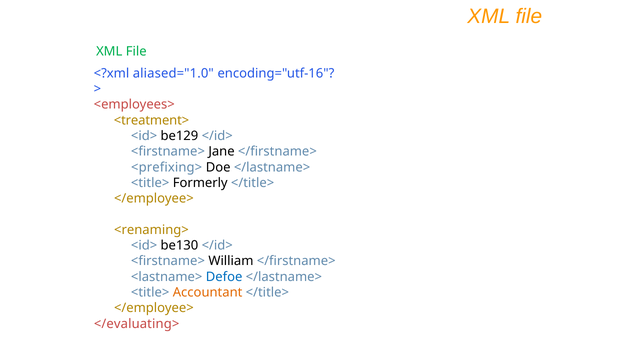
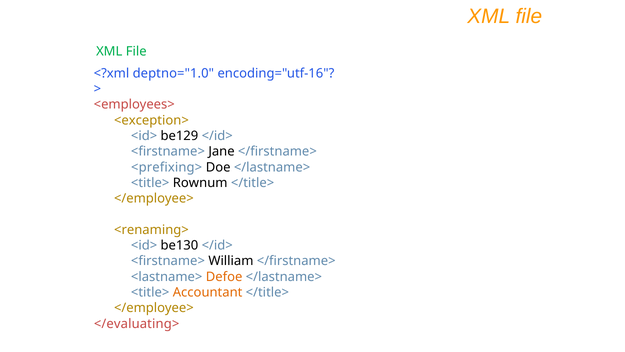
aliased="1.0: aliased="1.0 -> deptno="1.0
<treatment>: <treatment> -> <exception>
Formerly: Formerly -> Rownum
Defoe colour: blue -> orange
